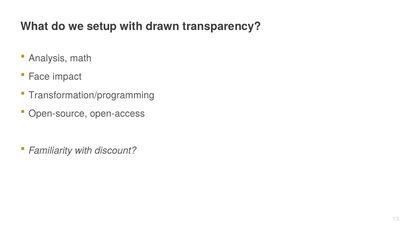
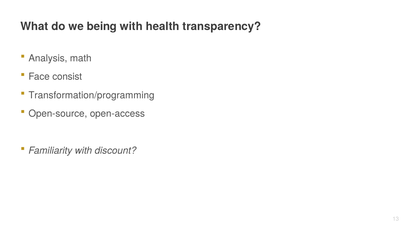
setup: setup -> being
drawn: drawn -> health
impact: impact -> consist
